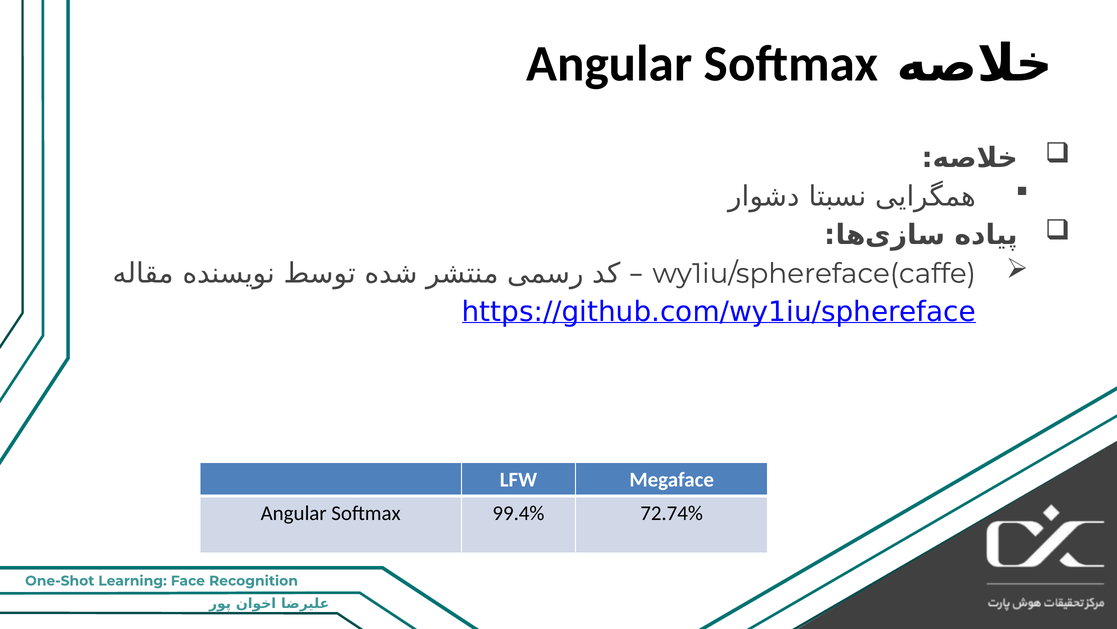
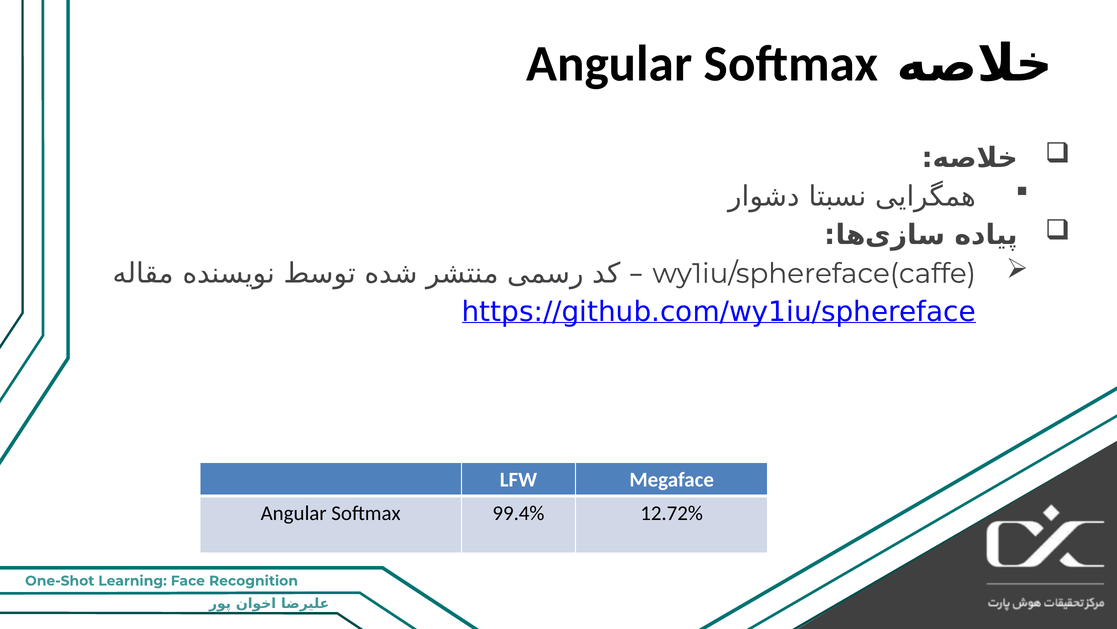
72.74%: 72.74% -> 12.72%
